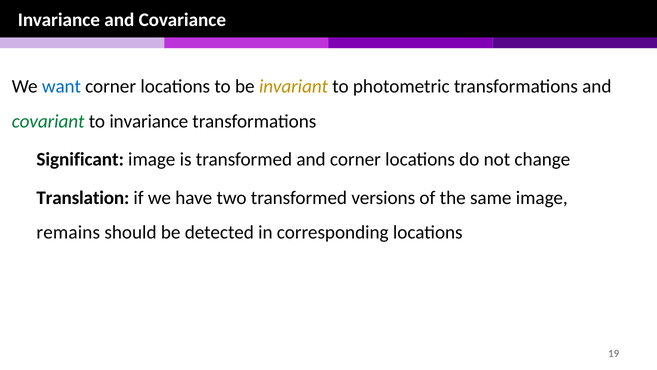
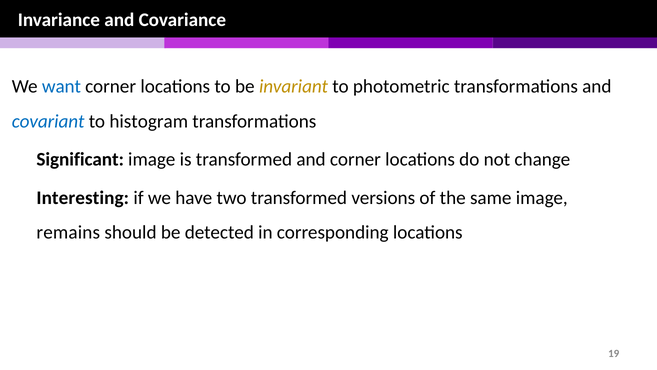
covariant colour: green -> blue
to invariance: invariance -> histogram
Translation: Translation -> Interesting
